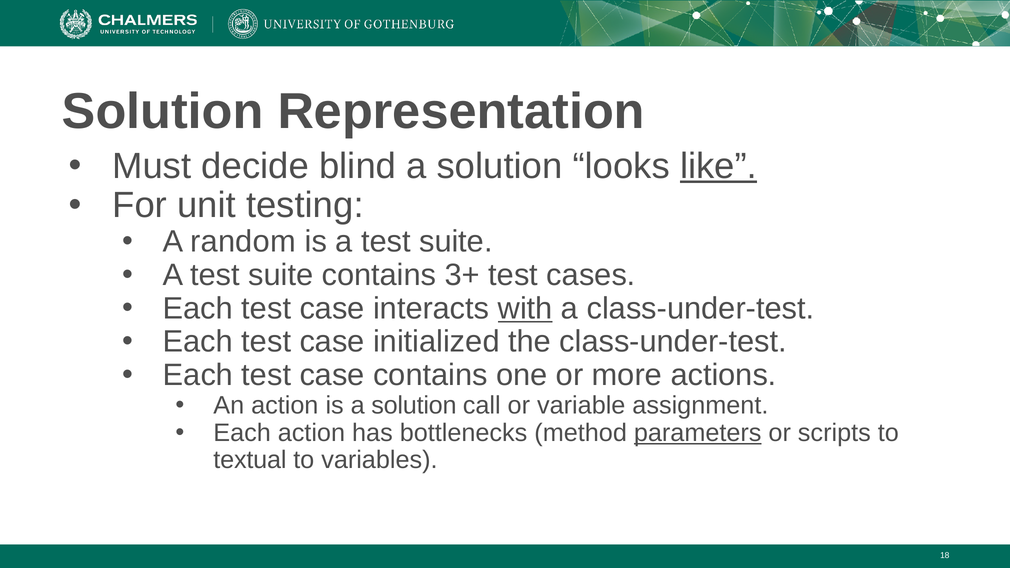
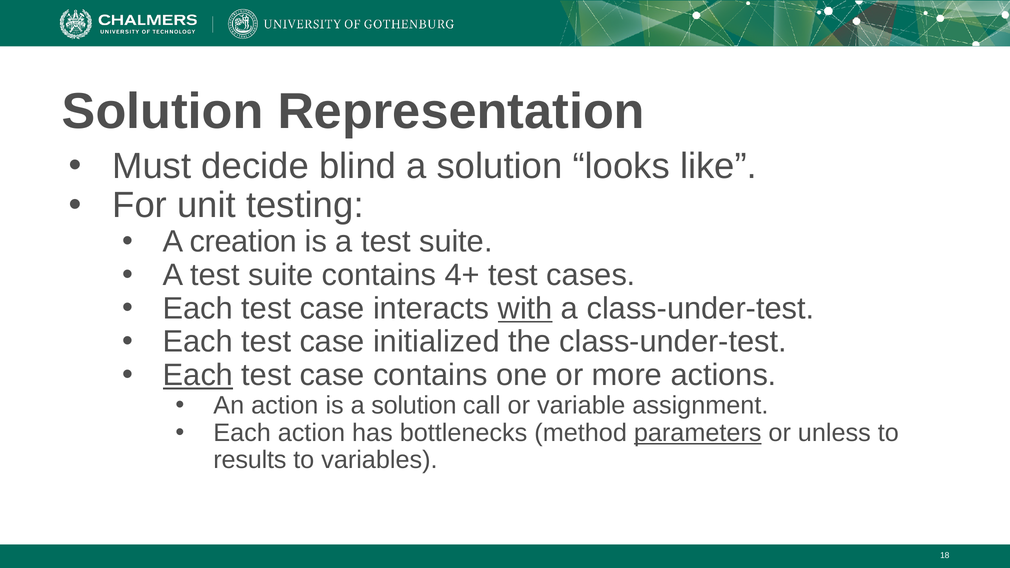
like underline: present -> none
random: random -> creation
3+: 3+ -> 4+
Each at (198, 375) underline: none -> present
scripts: scripts -> unless
textual: textual -> results
